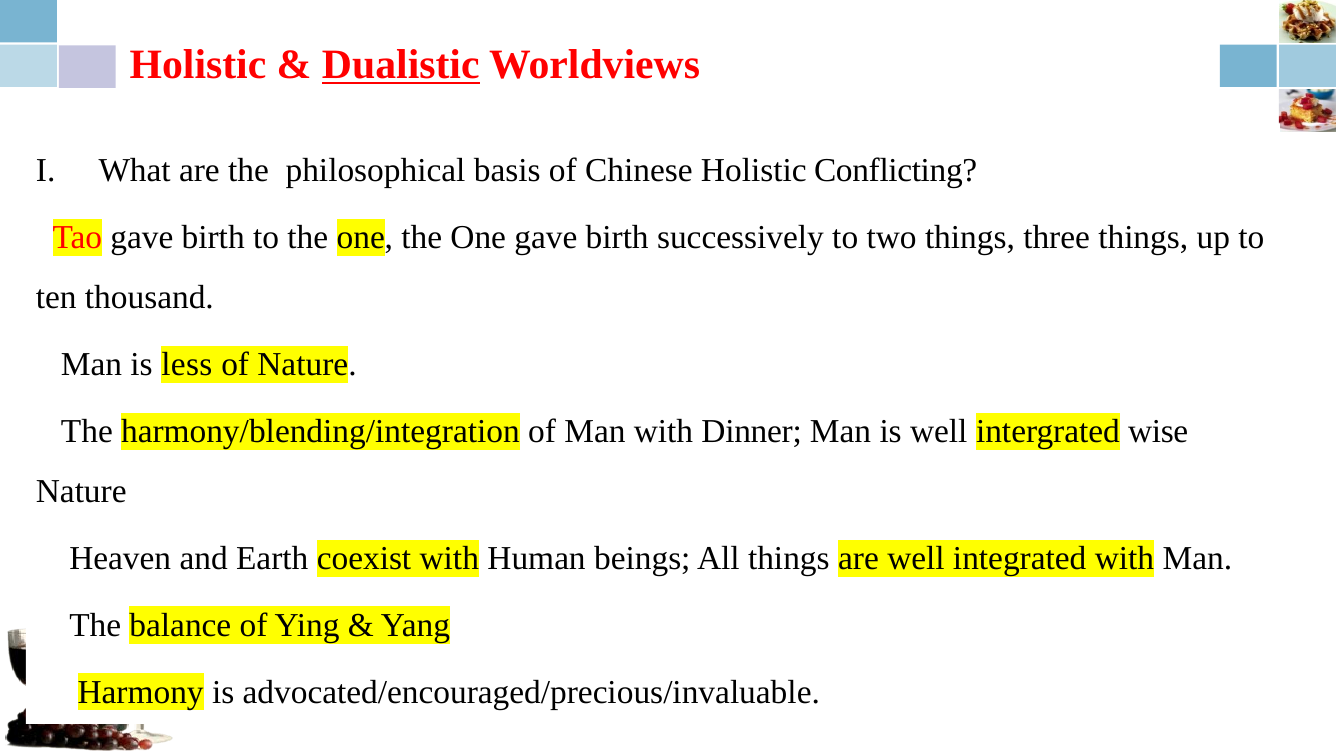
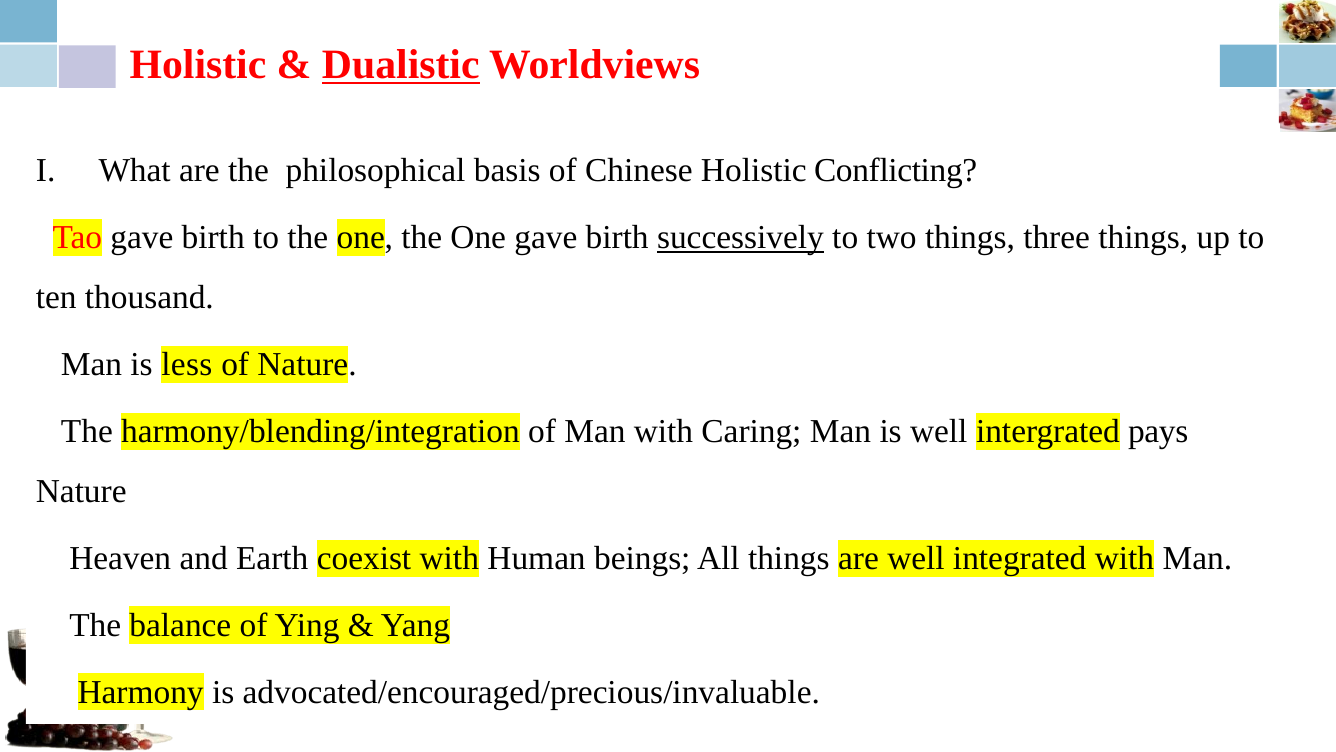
successively underline: none -> present
Dinner: Dinner -> Caring
wise: wise -> pays
